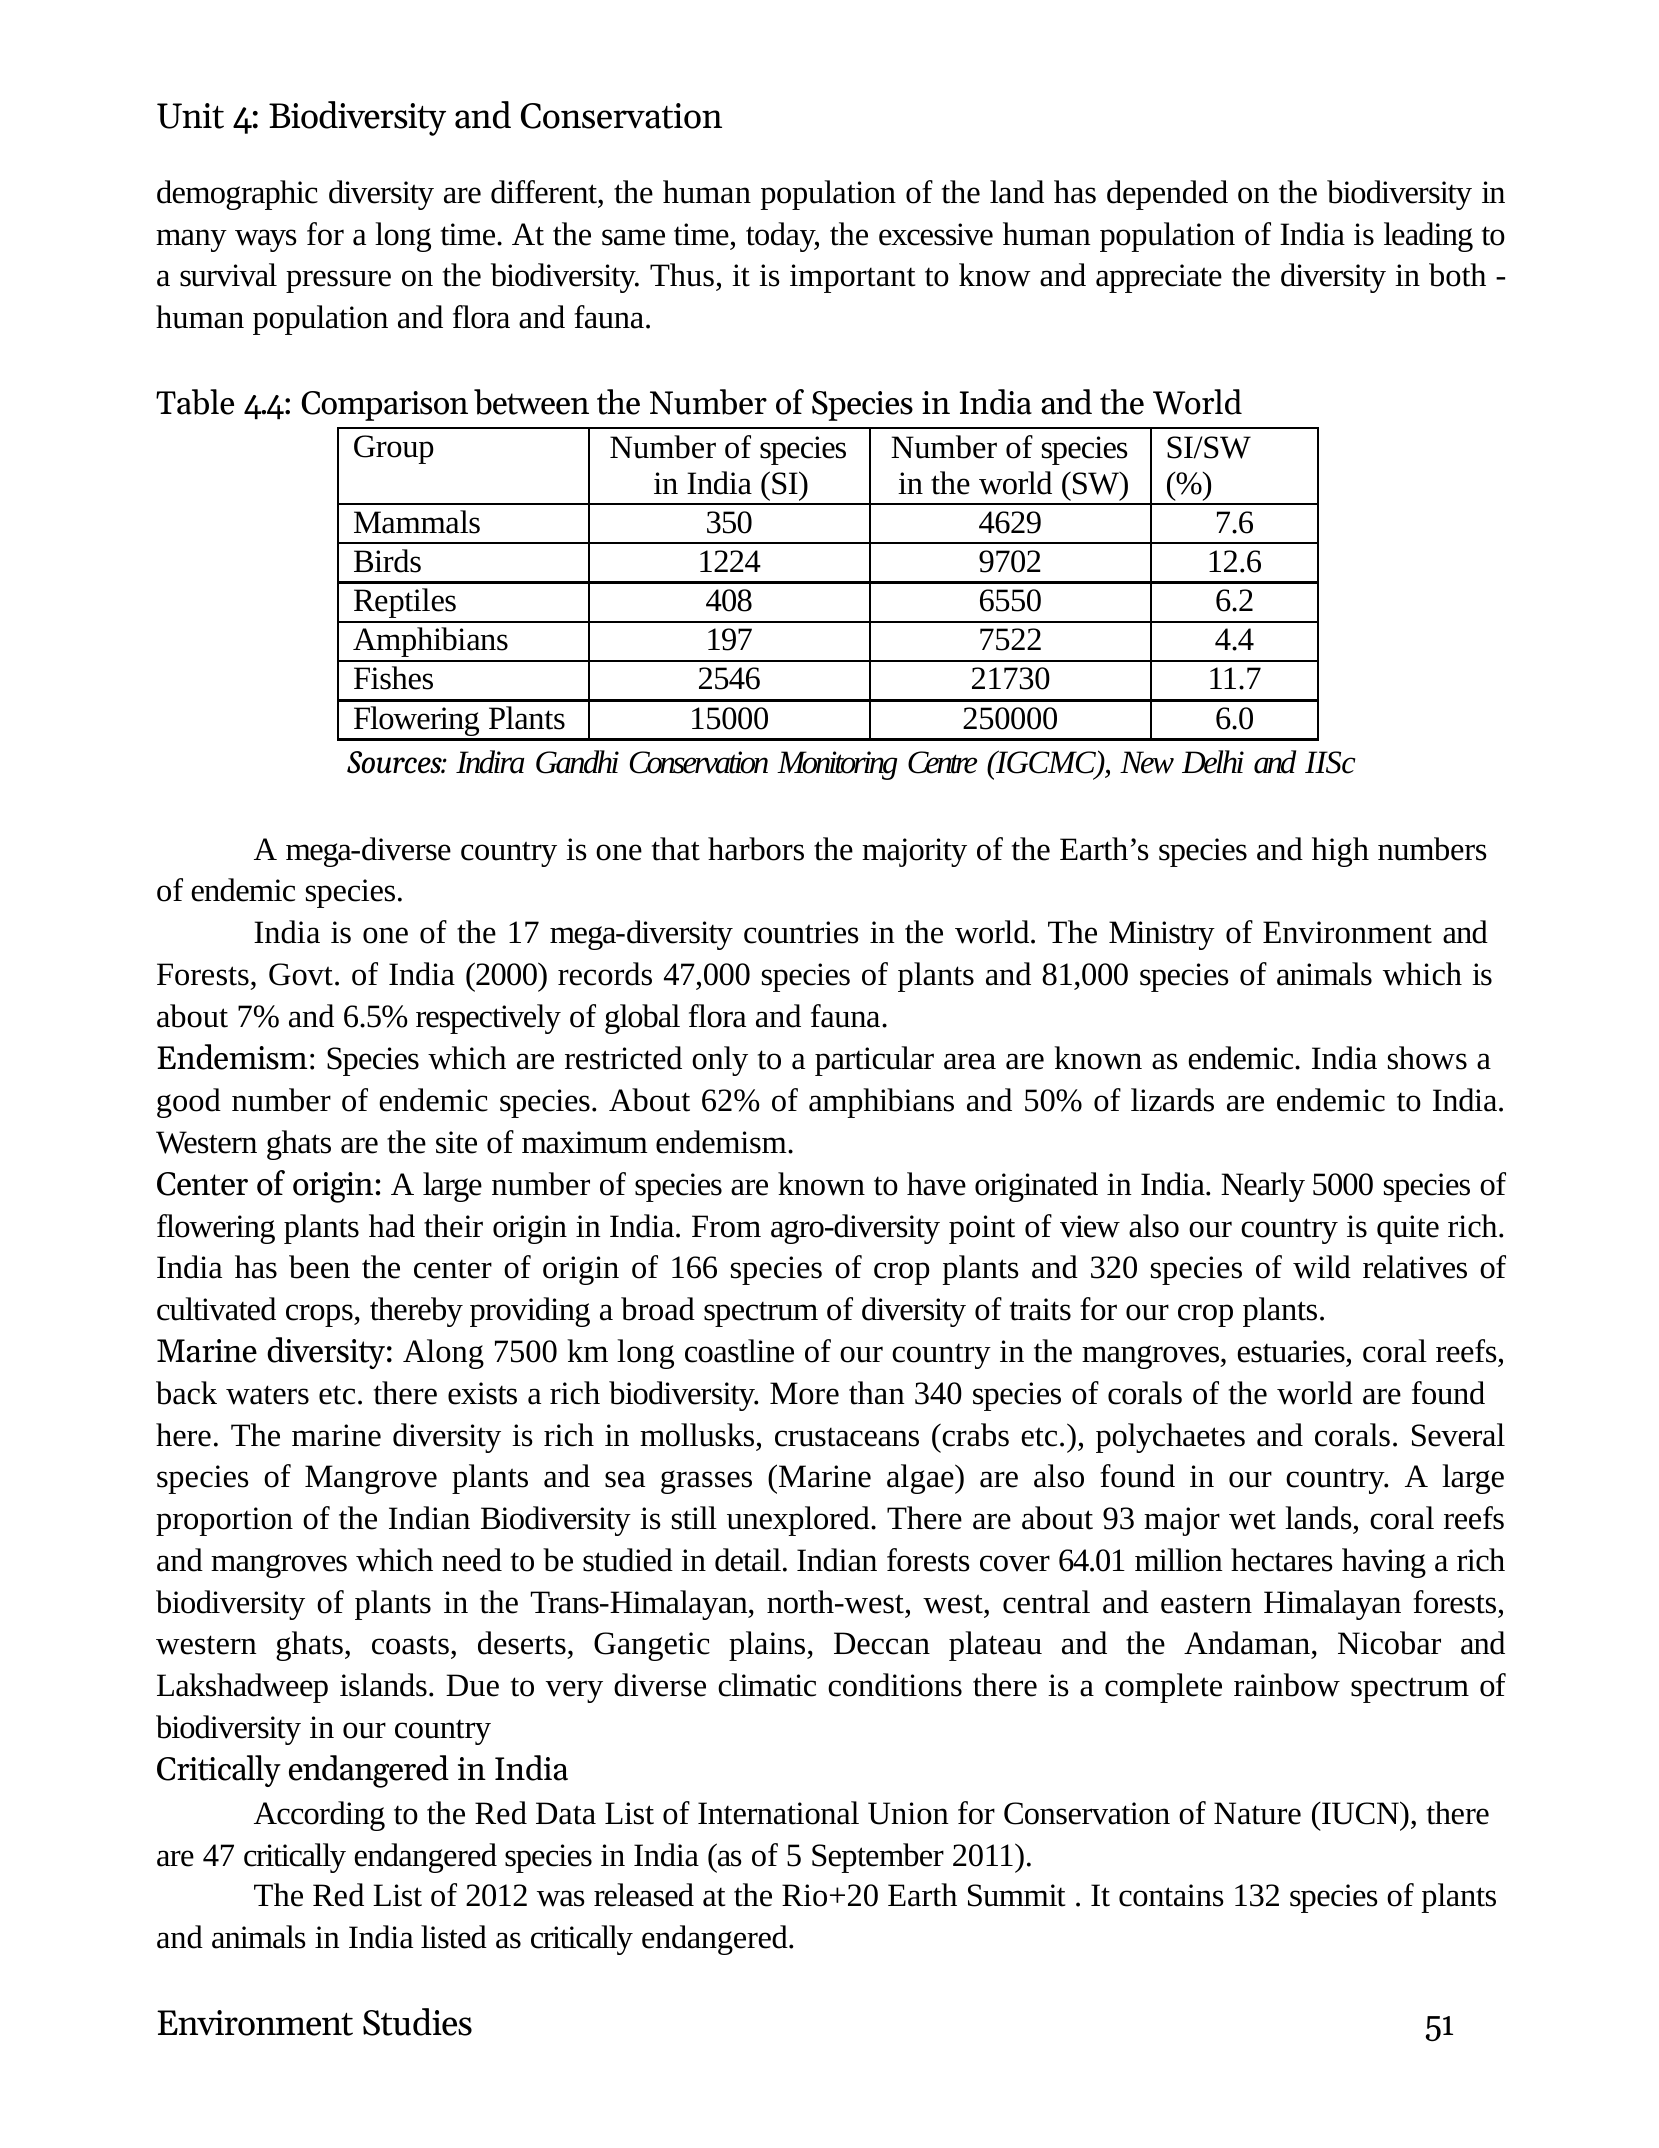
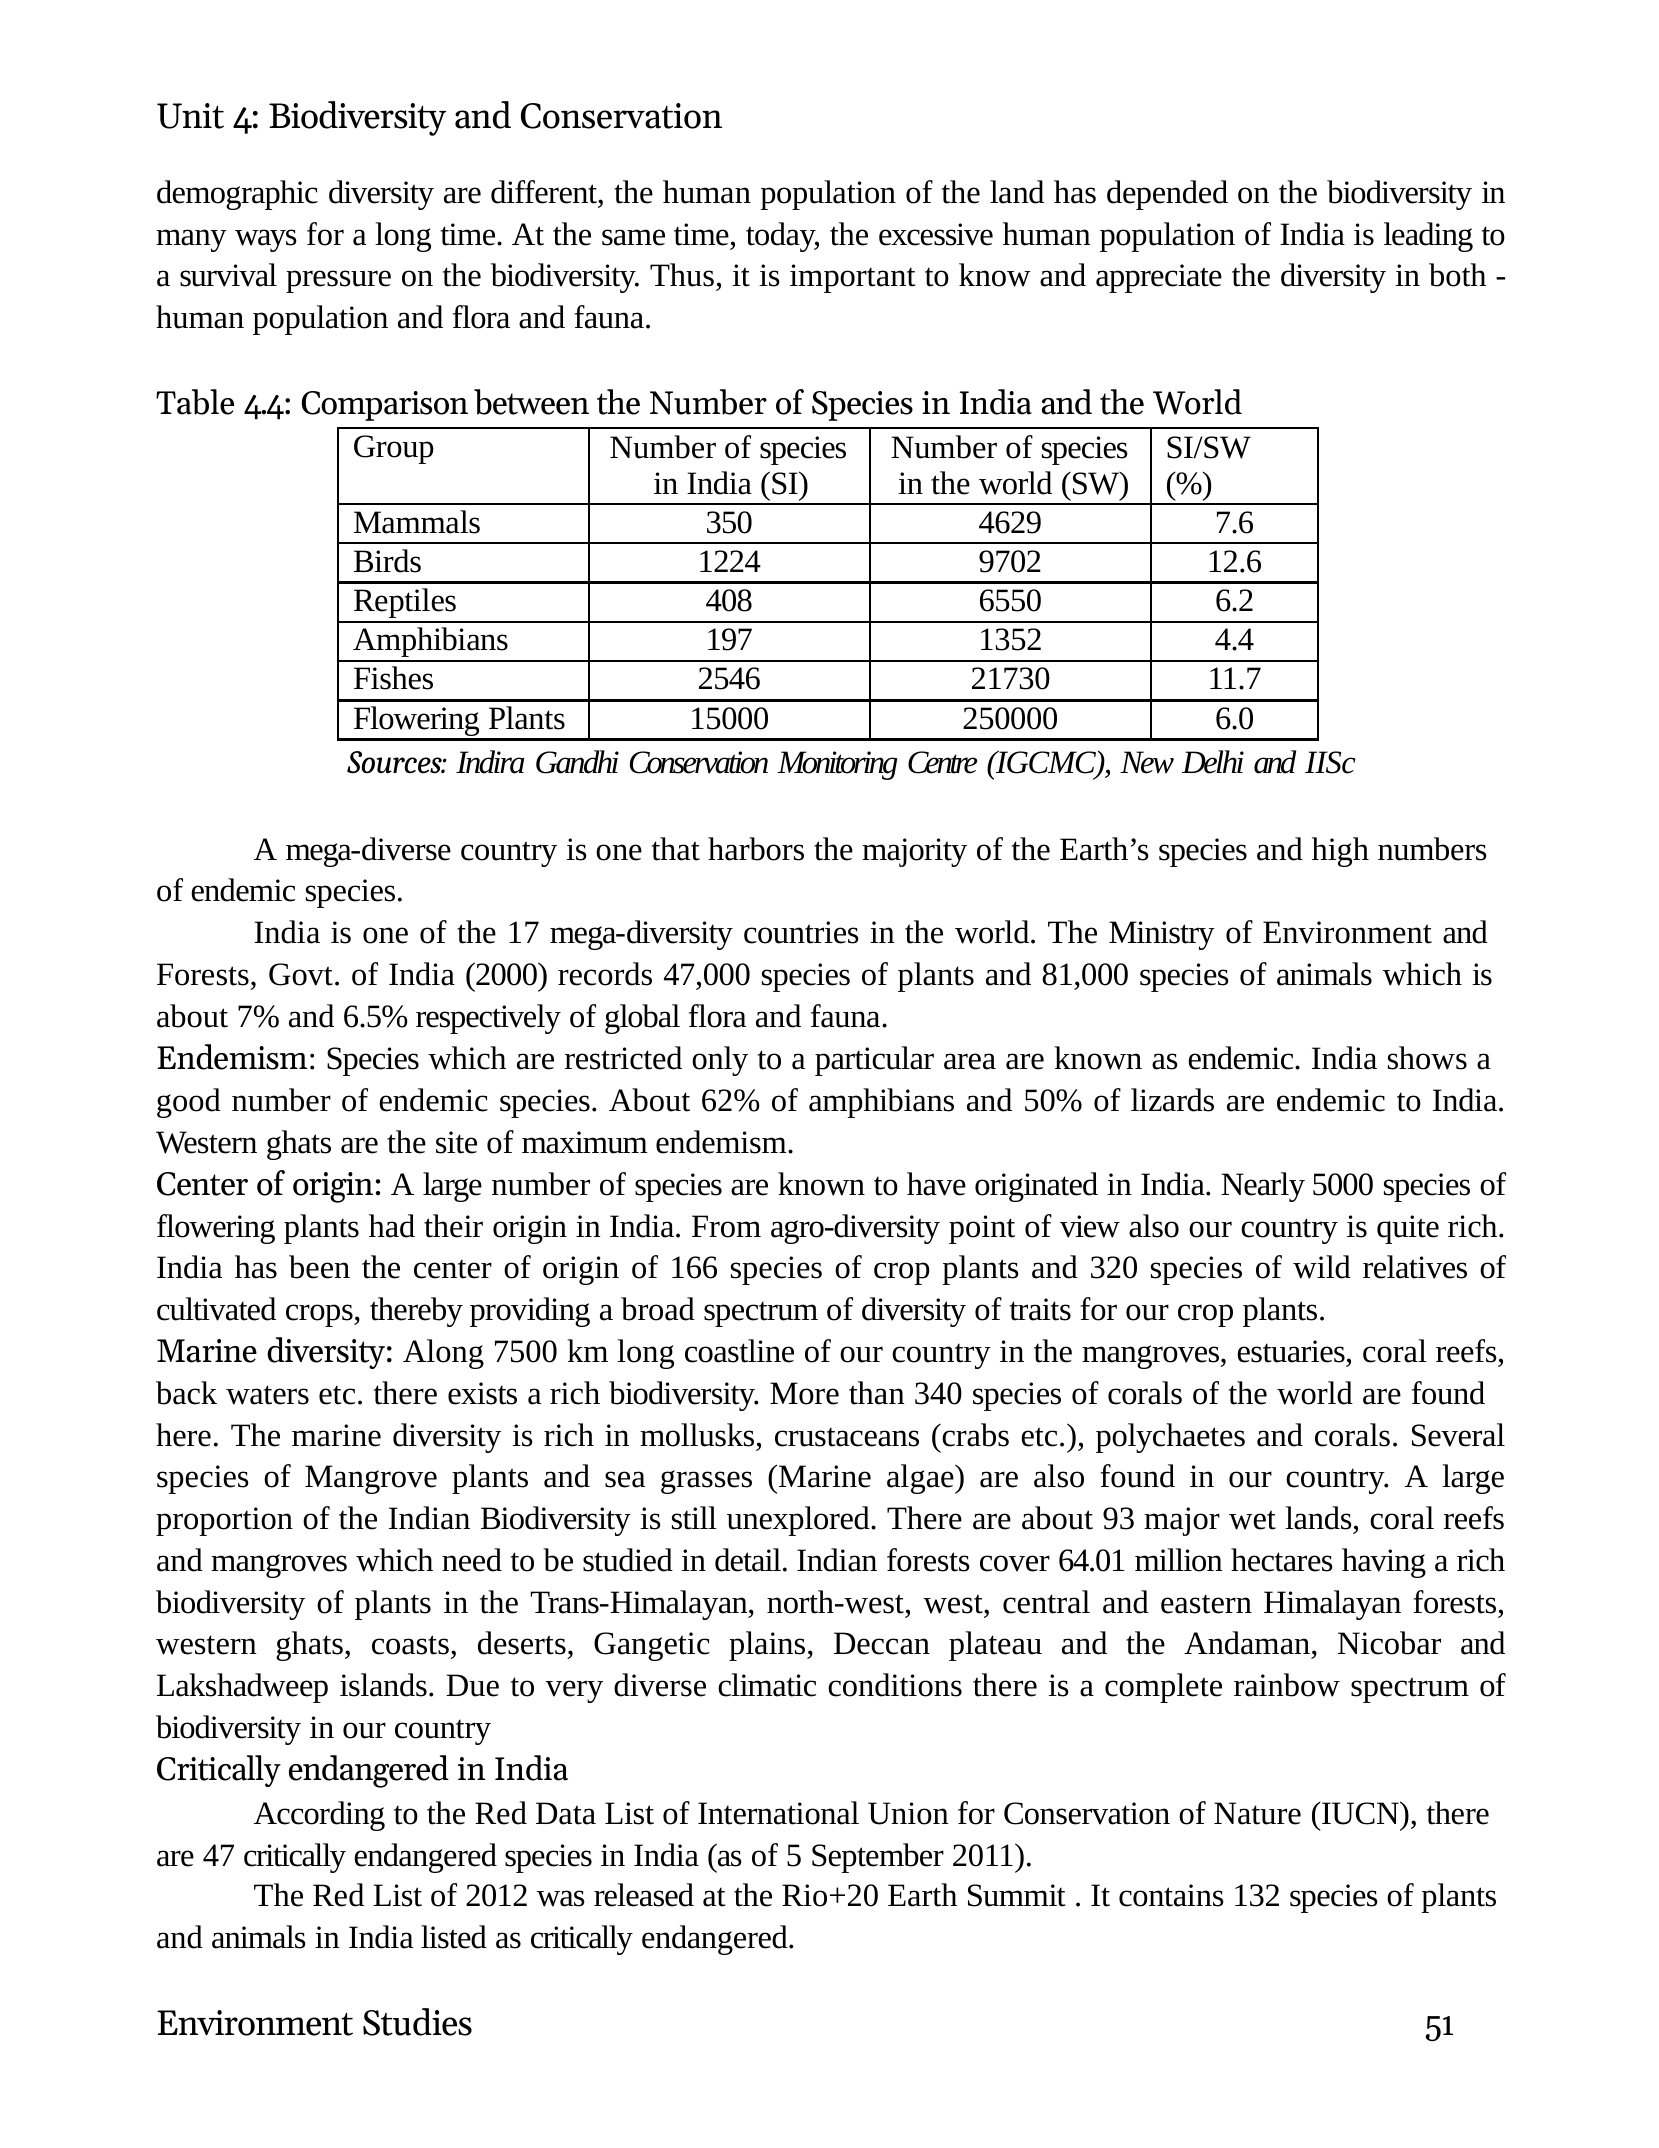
7522: 7522 -> 1352
